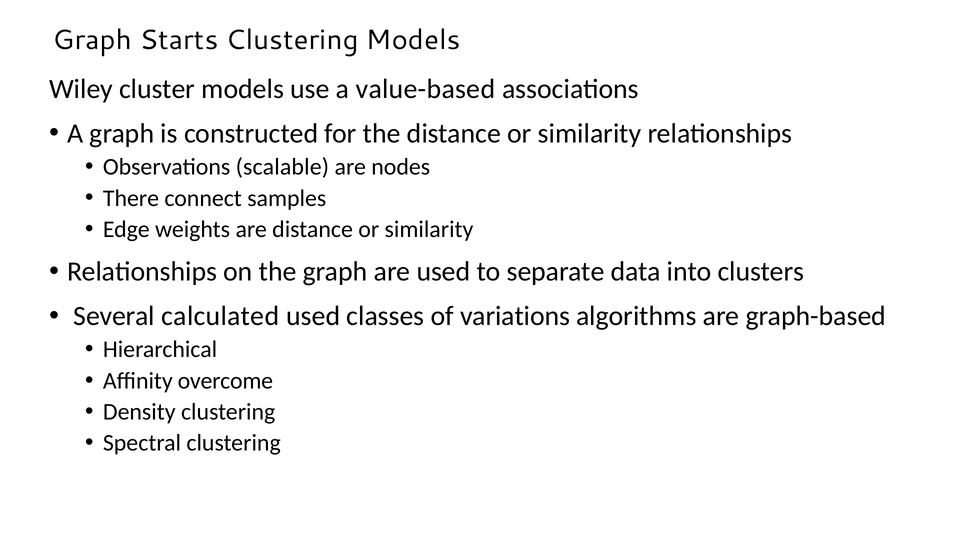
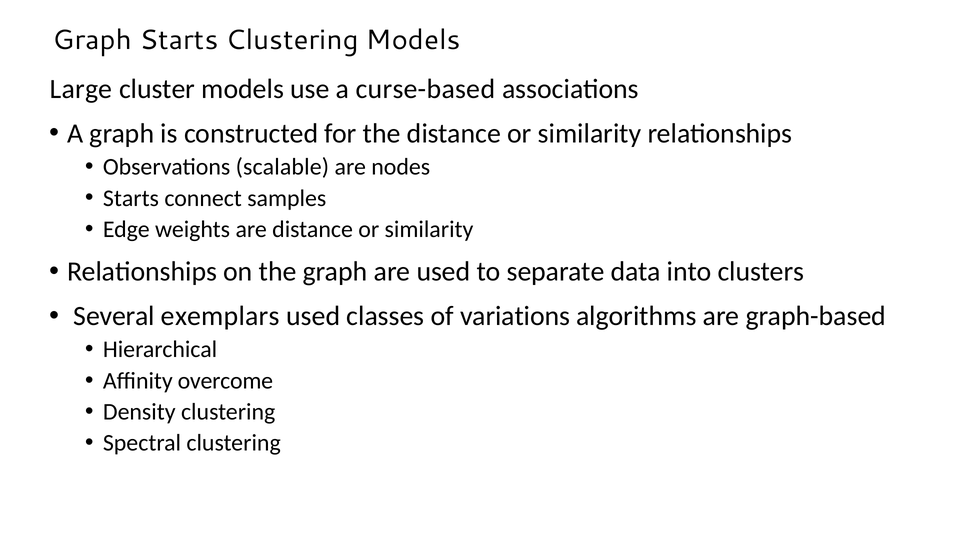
Wiley: Wiley -> Large
value-based: value-based -> curse-based
There at (131, 198): There -> Starts
calculated: calculated -> exemplars
